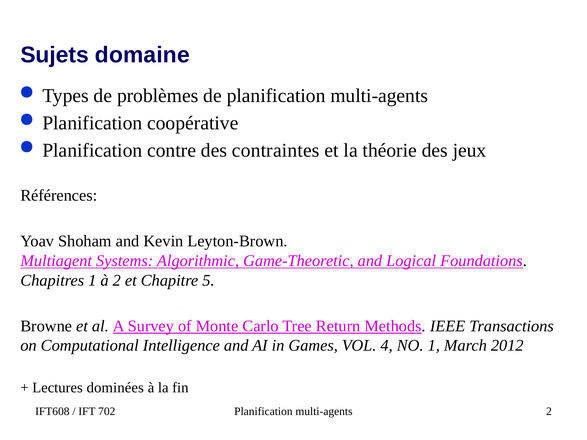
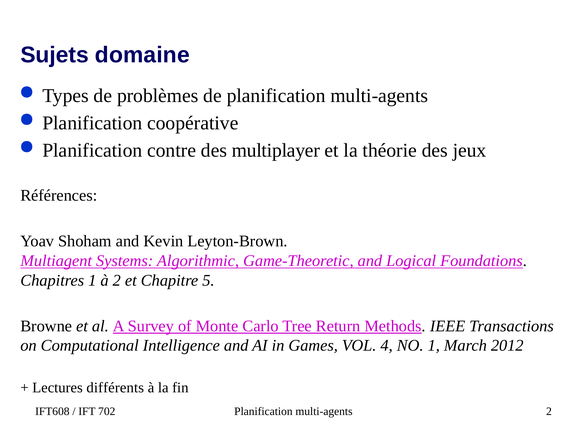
contraintes: contraintes -> multiplayer
dominées: dominées -> différents
